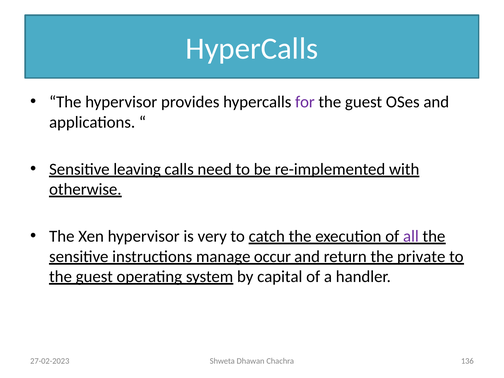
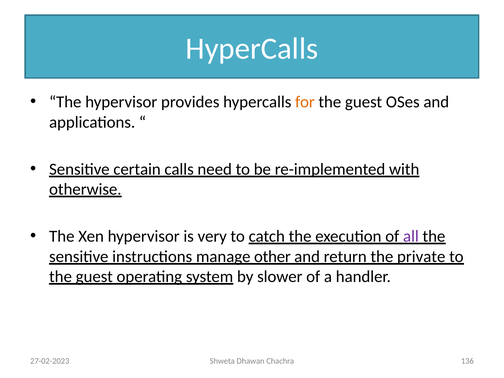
for colour: purple -> orange
leaving: leaving -> certain
occur: occur -> other
capital: capital -> slower
